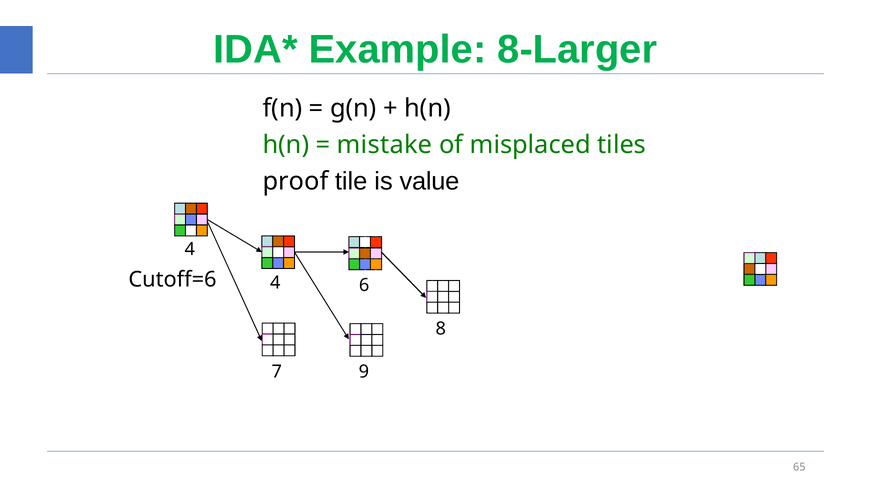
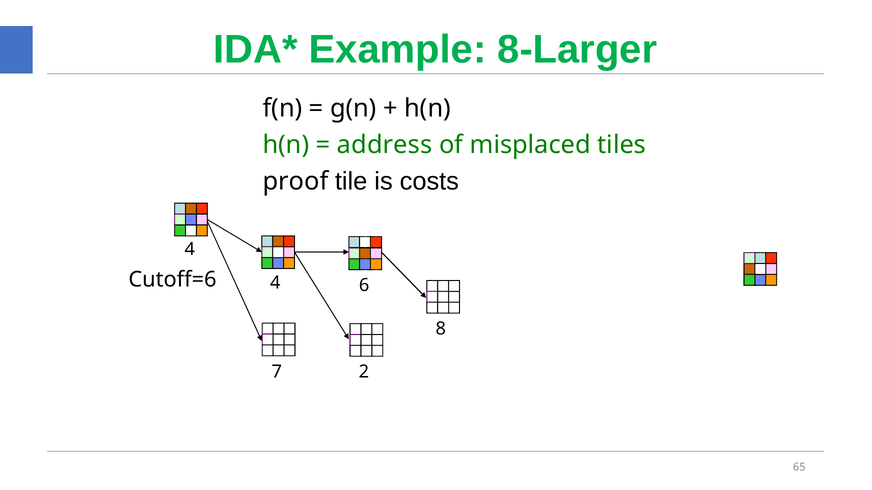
mistake: mistake -> address
value: value -> costs
9: 9 -> 2
